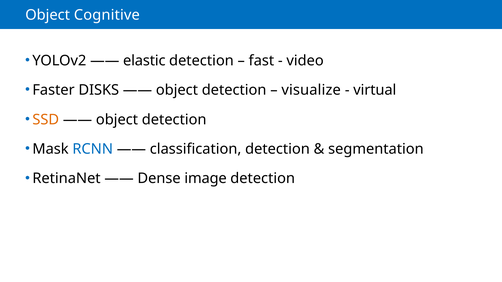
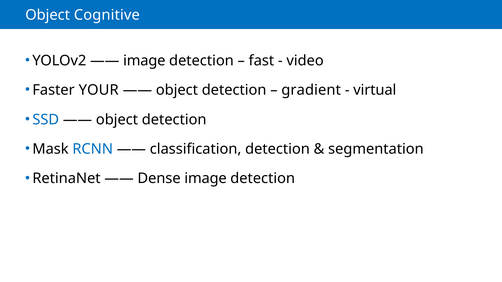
elastic at (144, 61): elastic -> image
DISKS: DISKS -> YOUR
visualize: visualize -> gradient
SSD colour: orange -> blue
